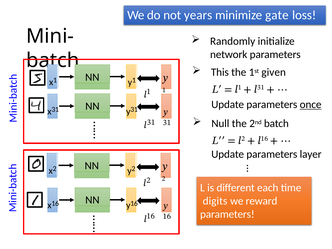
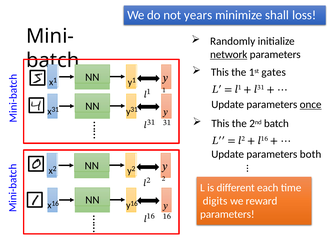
gate: gate -> shall
network underline: none -> present
given: given -> gates
Null at (220, 123): Null -> This
layer: layer -> both
